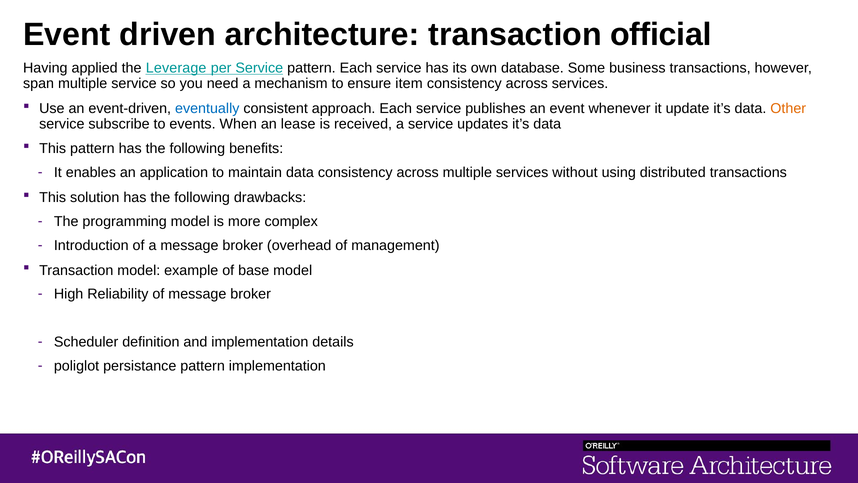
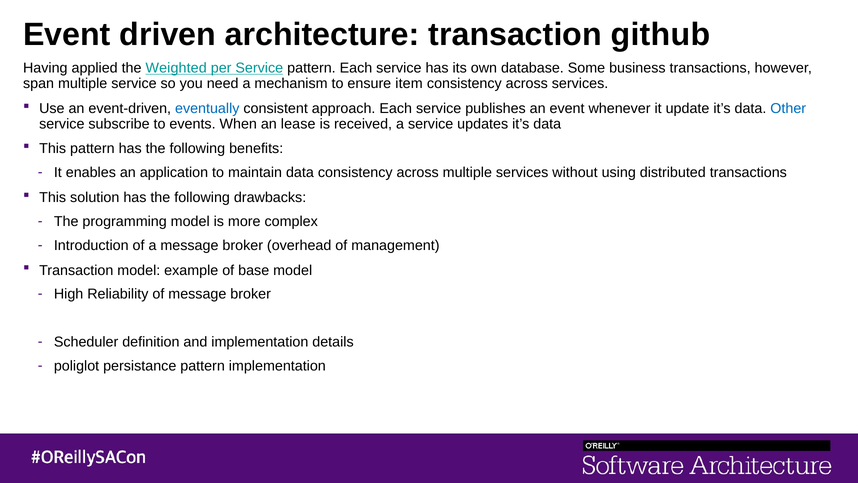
official: official -> github
Leverage: Leverage -> Weighted
Other colour: orange -> blue
